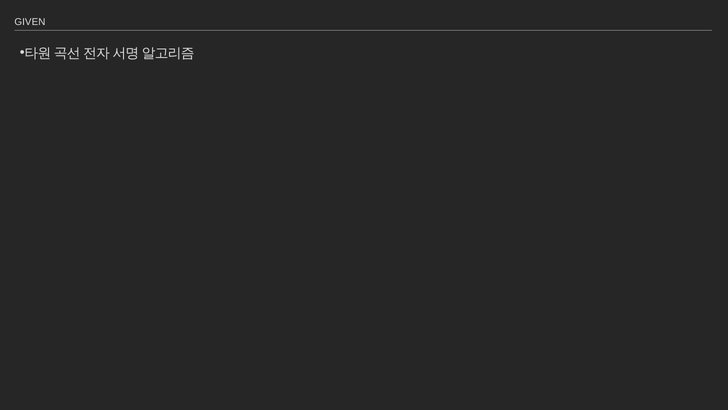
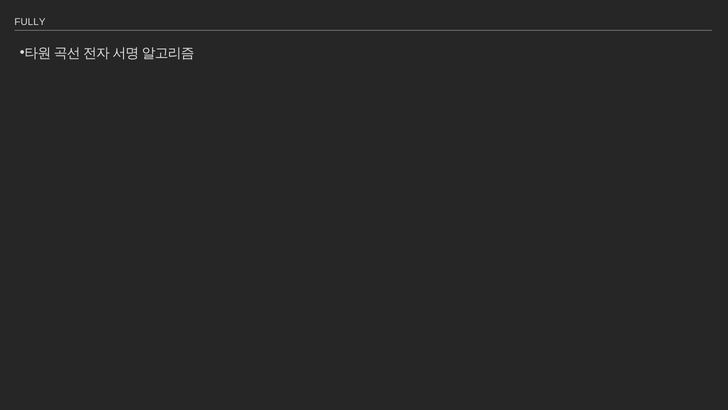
GIVEN: GIVEN -> FULLY
